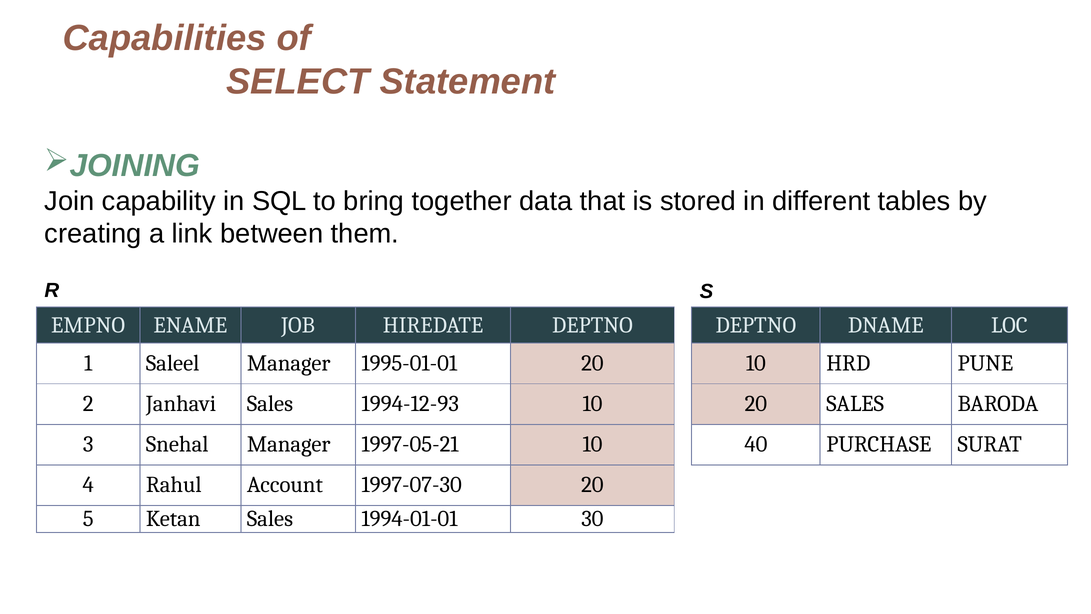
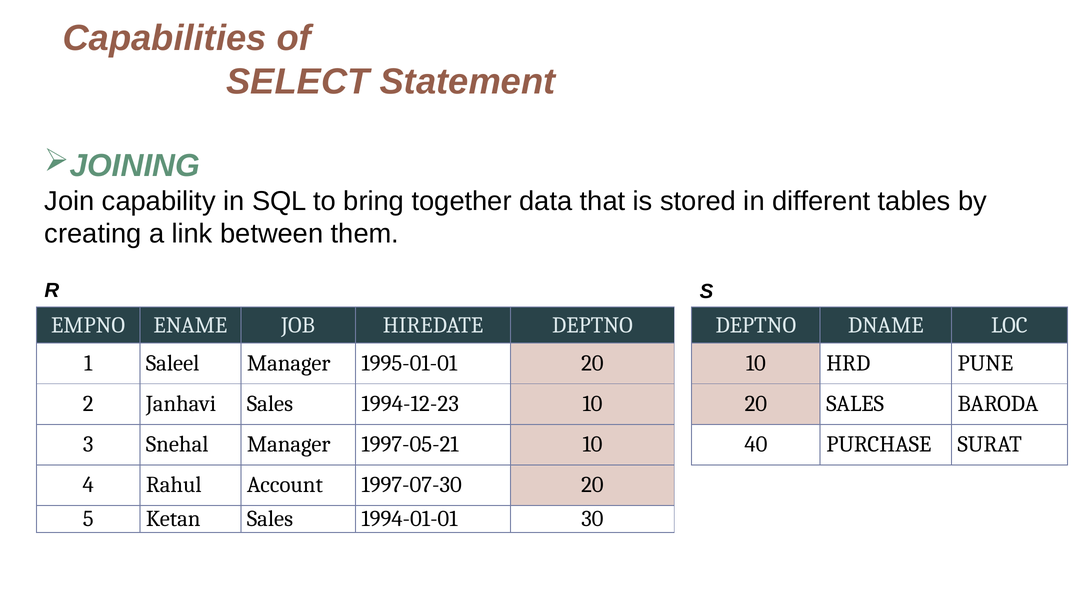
1994-12-93: 1994-12-93 -> 1994-12-23
